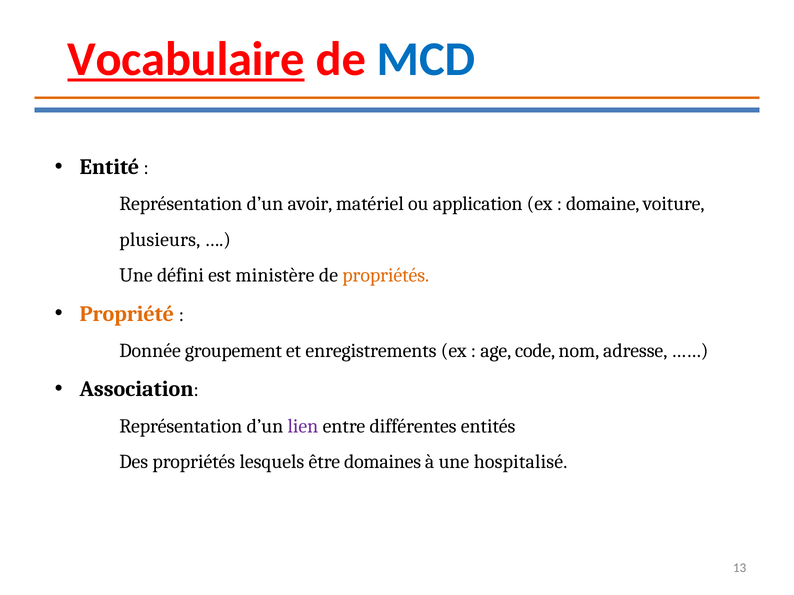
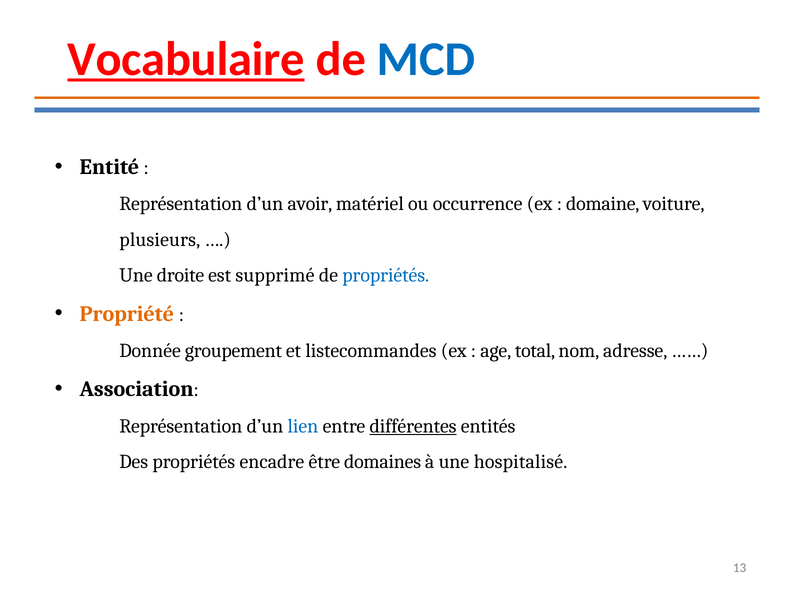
application: application -> occurrence
défini: défini -> droite
ministère: ministère -> supprimé
propriétés at (386, 275) colour: orange -> blue
enregistrements: enregistrements -> listecommandes
code: code -> total
lien colour: purple -> blue
différentes underline: none -> present
lesquels: lesquels -> encadre
